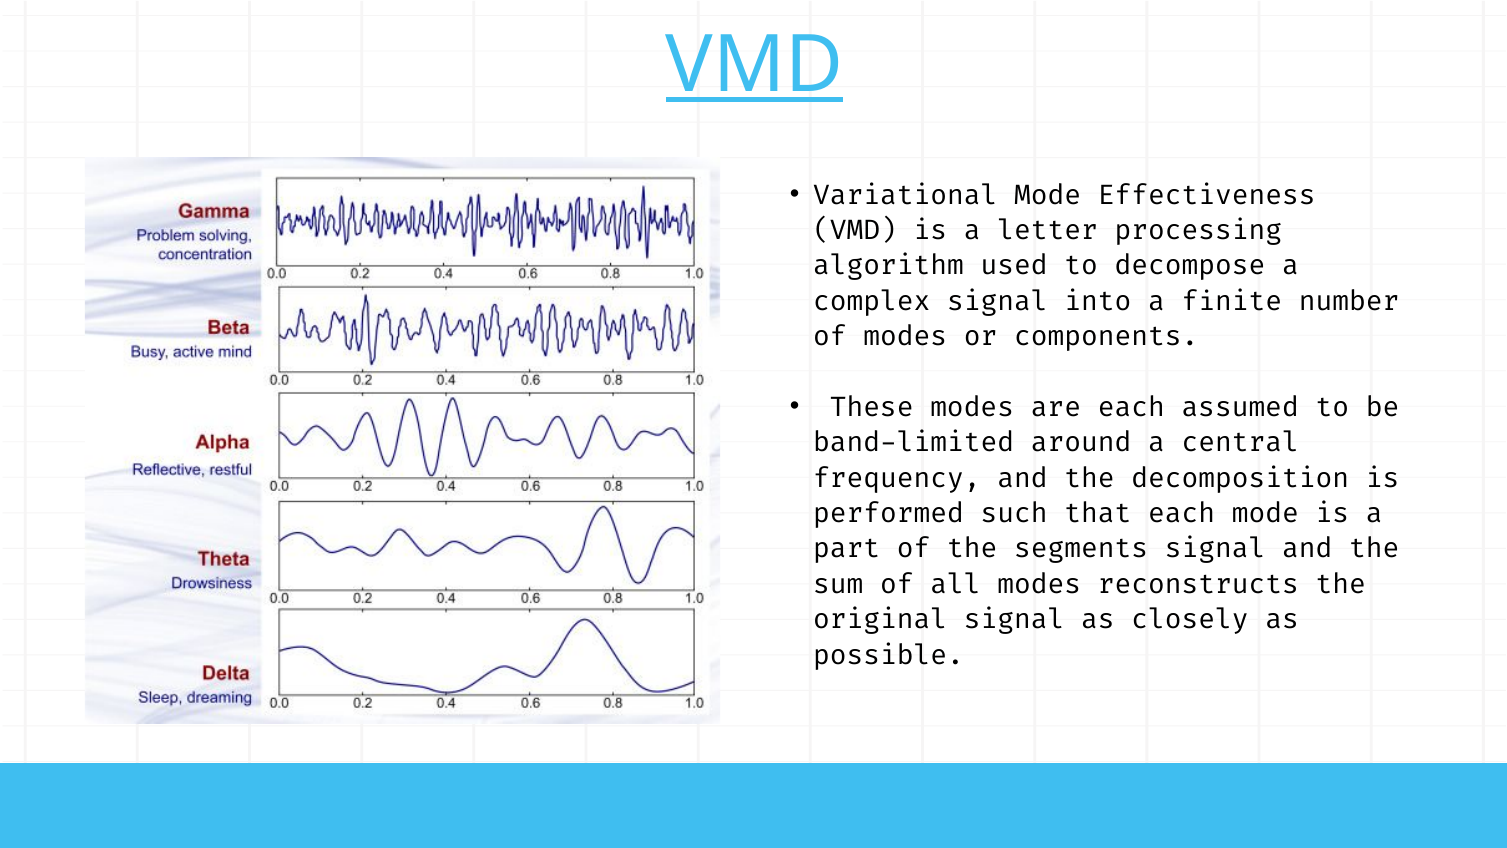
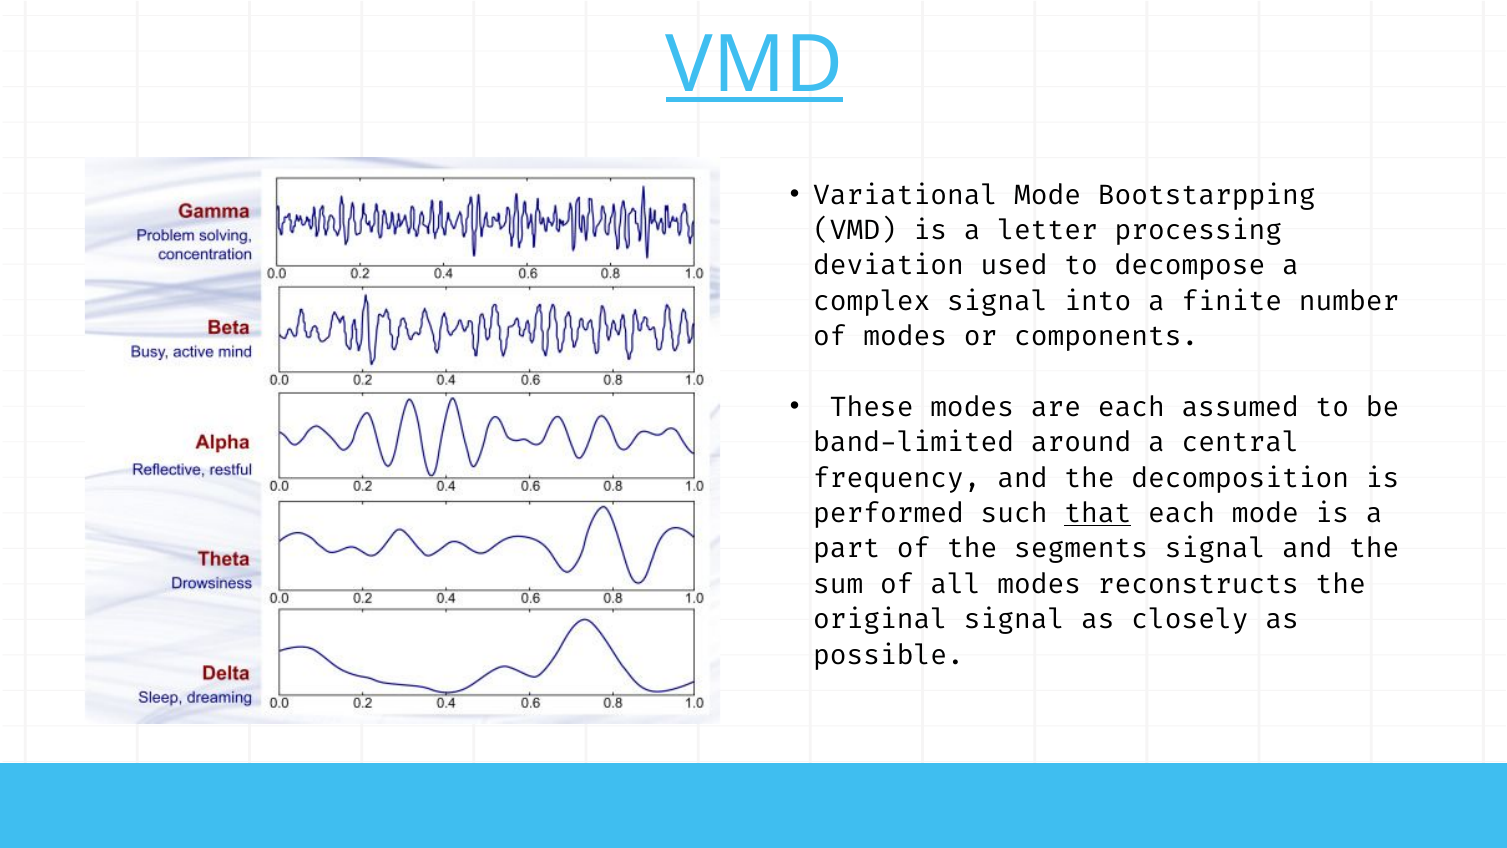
Effectiveness: Effectiveness -> Bootstarpping
algorithm: algorithm -> deviation
that underline: none -> present
